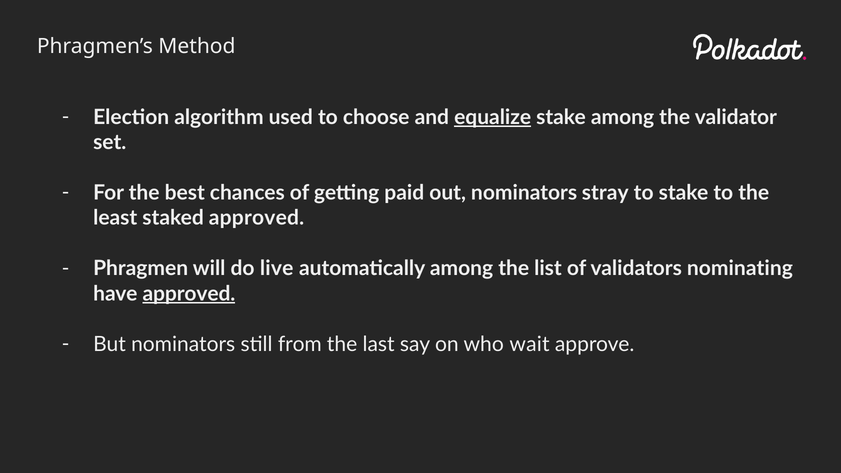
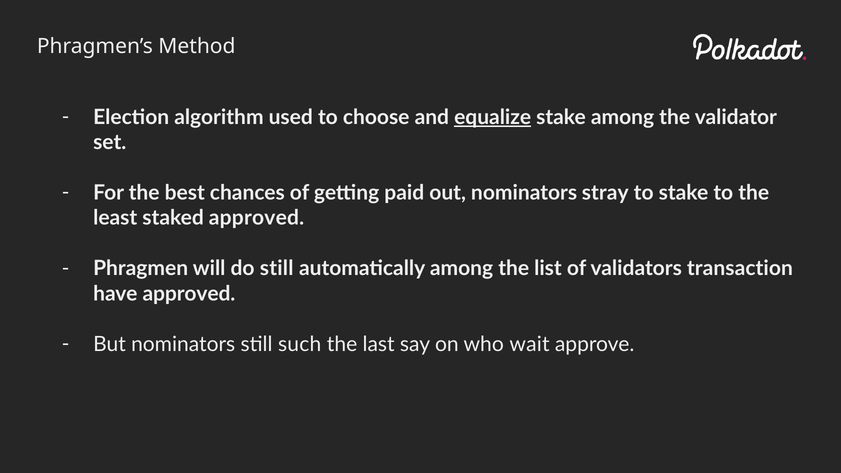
do live: live -> still
nominating: nominating -> transaction
approved at (189, 294) underline: present -> none
from: from -> such
